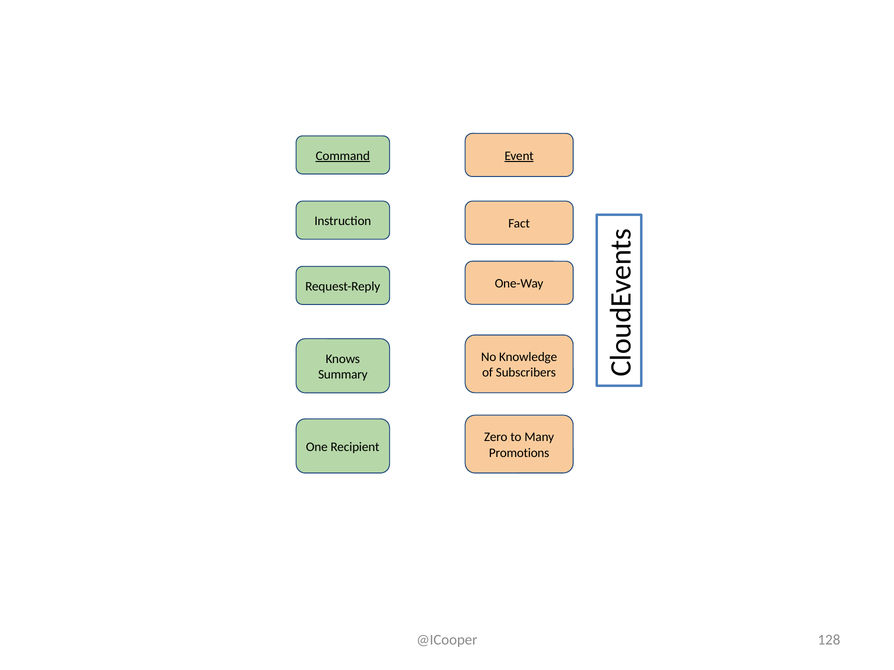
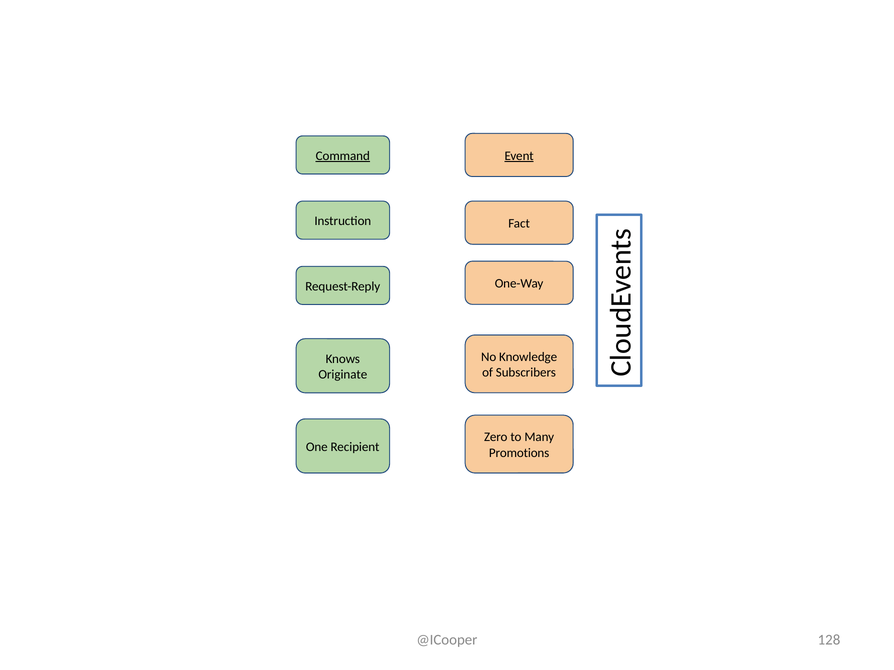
Summary: Summary -> Originate
